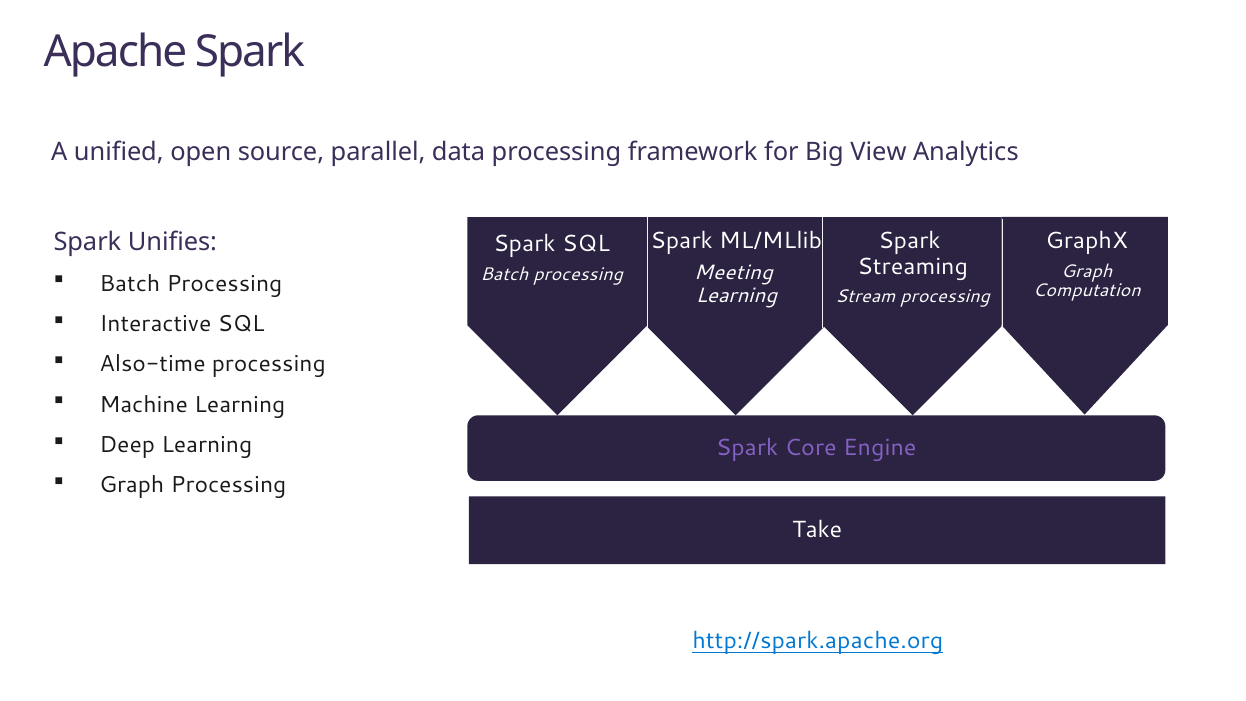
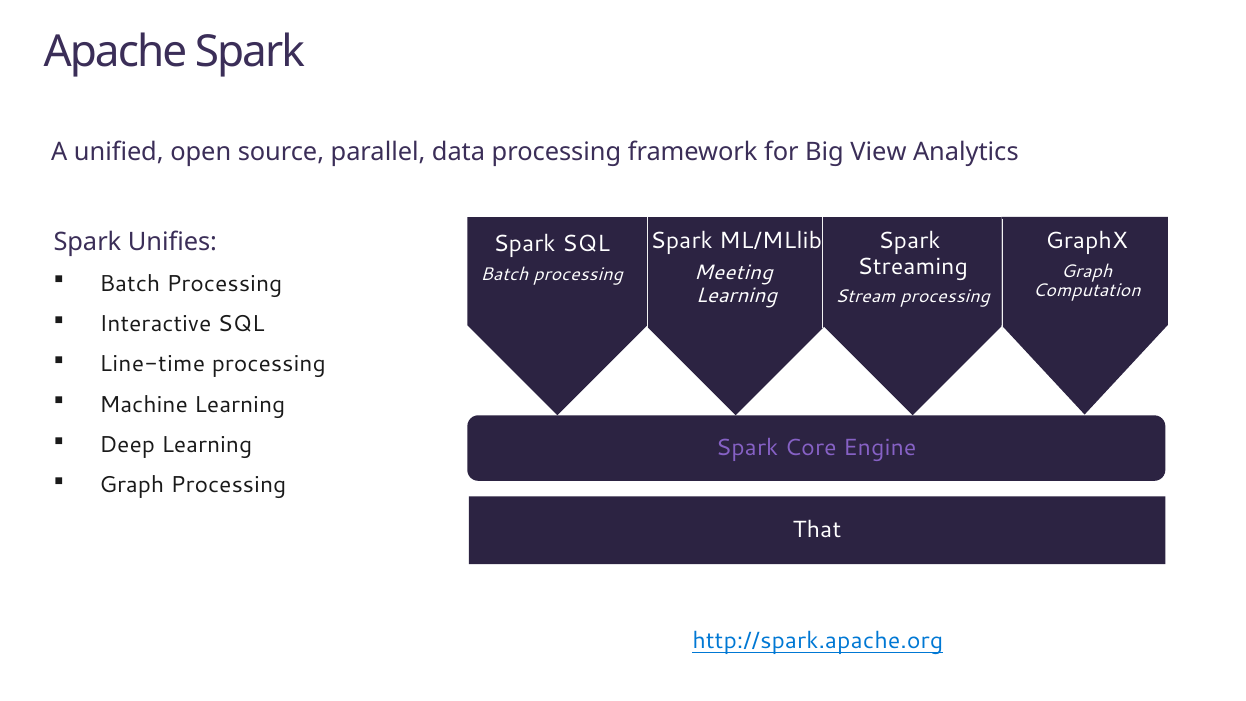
Also-time: Also-time -> Line-time
Take: Take -> That
